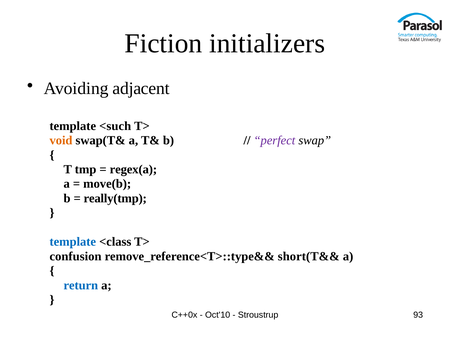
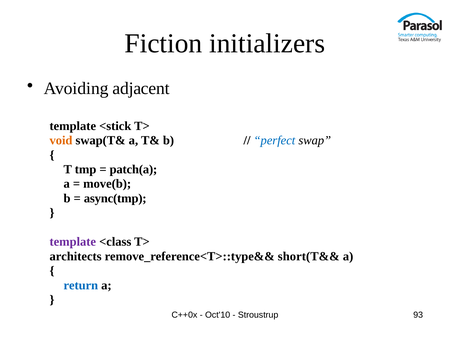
<such: <such -> <stick
perfect colour: purple -> blue
regex(a: regex(a -> patch(a
really(tmp: really(tmp -> async(tmp
template at (73, 242) colour: blue -> purple
confusion: confusion -> architects
